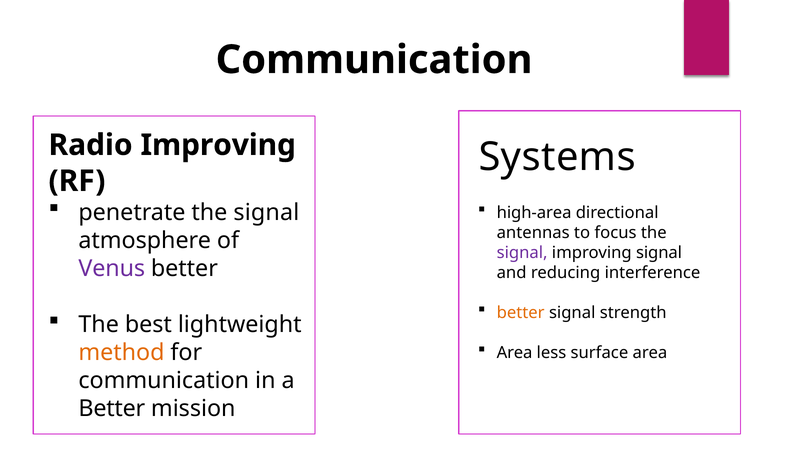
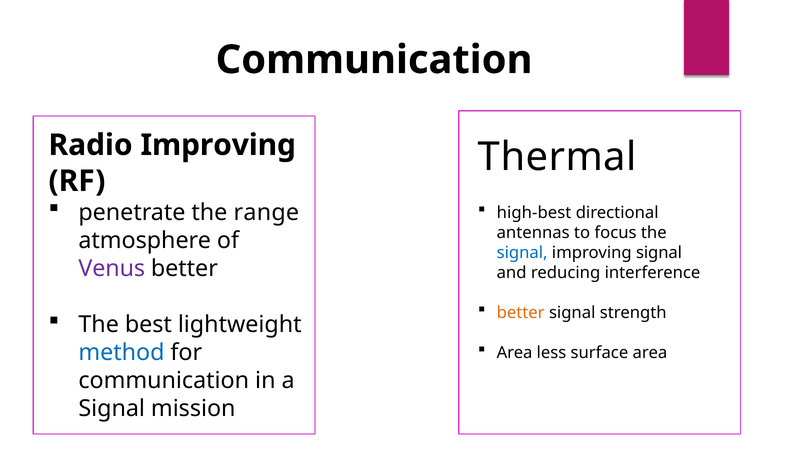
Systems: Systems -> Thermal
penetrate the signal: signal -> range
high-area: high-area -> high-best
signal at (522, 252) colour: purple -> blue
method colour: orange -> blue
Better at (112, 408): Better -> Signal
